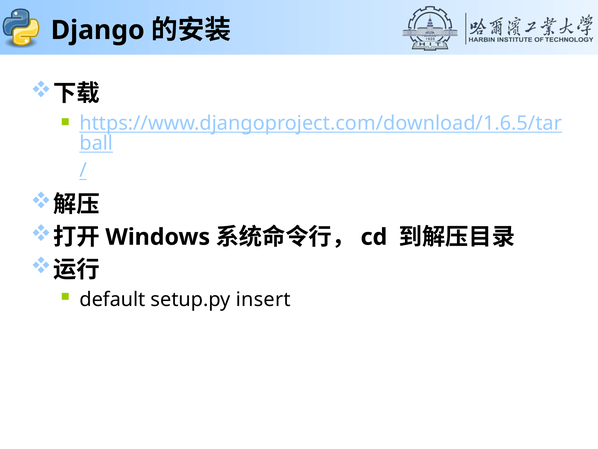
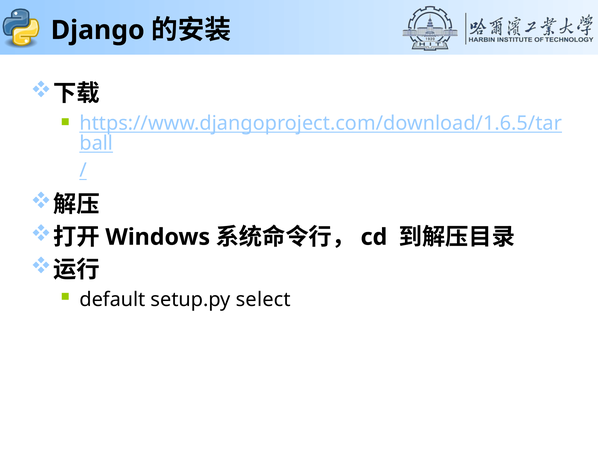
insert: insert -> select
